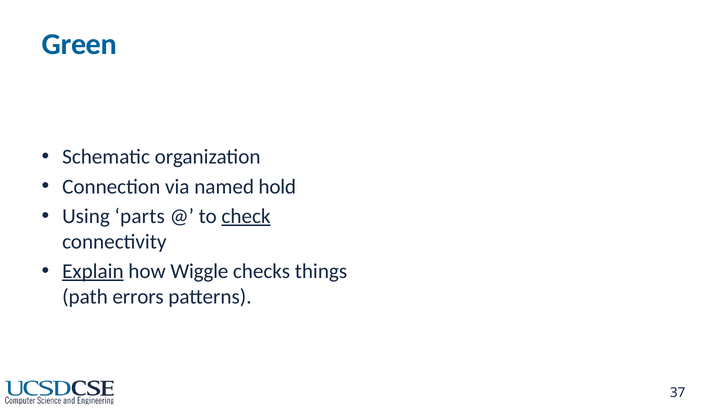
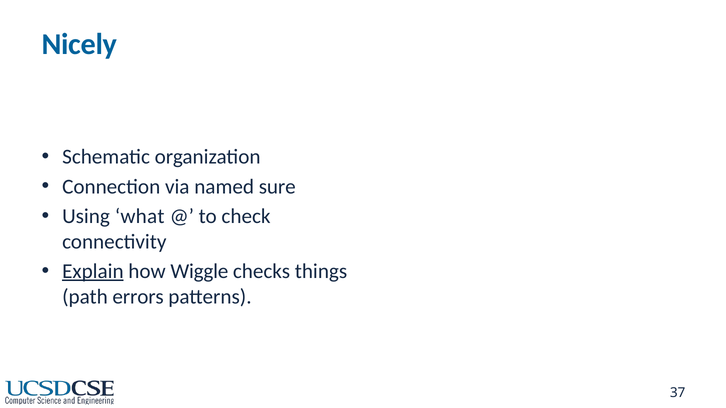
Green: Green -> Nicely
hold: hold -> sure
parts: parts -> what
check underline: present -> none
